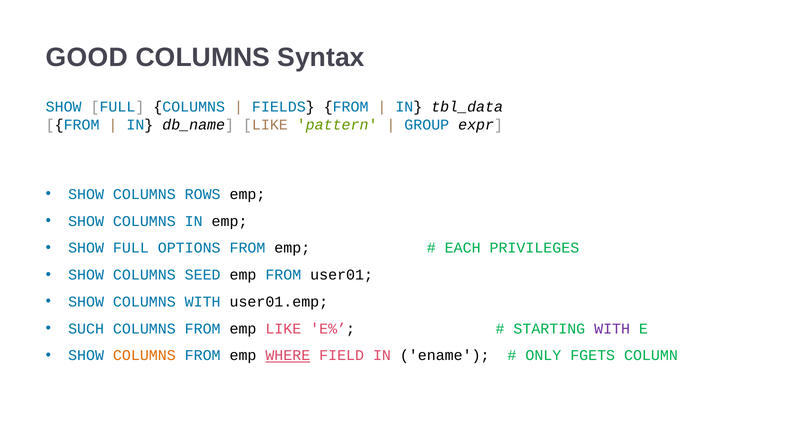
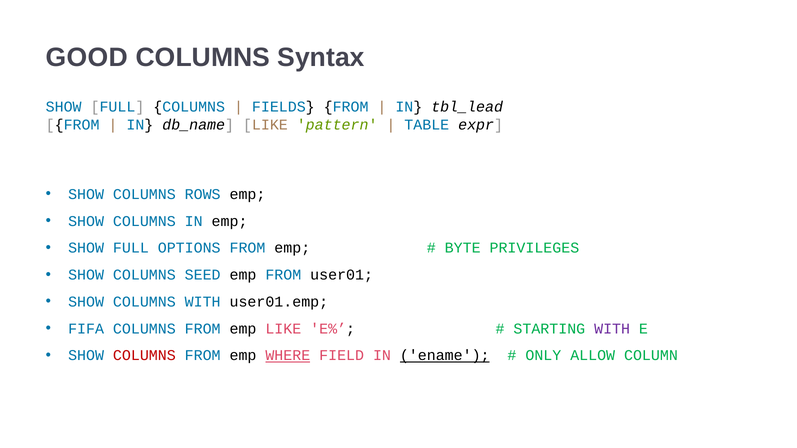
tbl_data: tbl_data -> tbl_lead
GROUP: GROUP -> TABLE
EACH: EACH -> BYTE
SUCH: SUCH -> FIFA
COLUMNS at (144, 356) colour: orange -> red
ename underline: none -> present
FGETS: FGETS -> ALLOW
